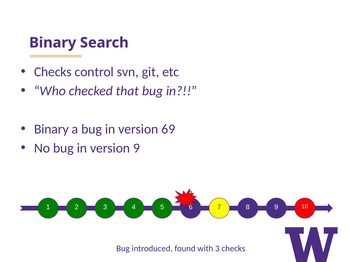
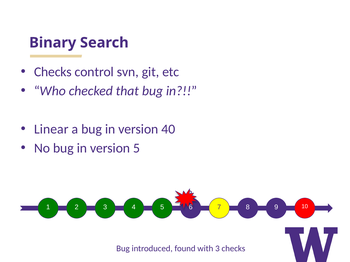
Binary at (51, 129): Binary -> Linear
69: 69 -> 40
version 9: 9 -> 5
